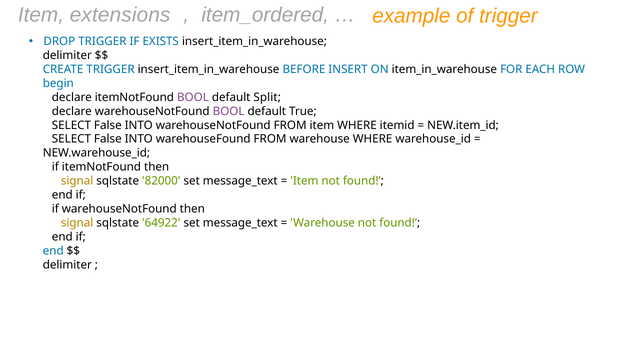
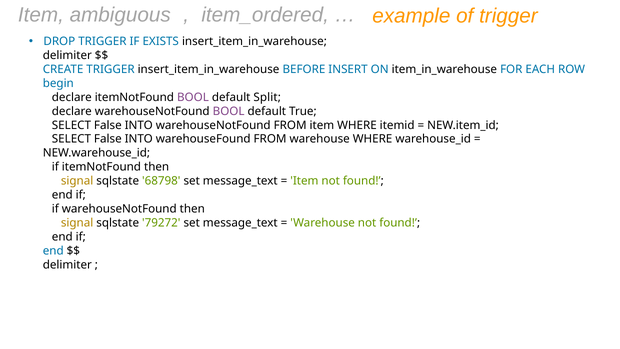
extensions: extensions -> ambiguous
82000: 82000 -> 68798
64922: 64922 -> 79272
